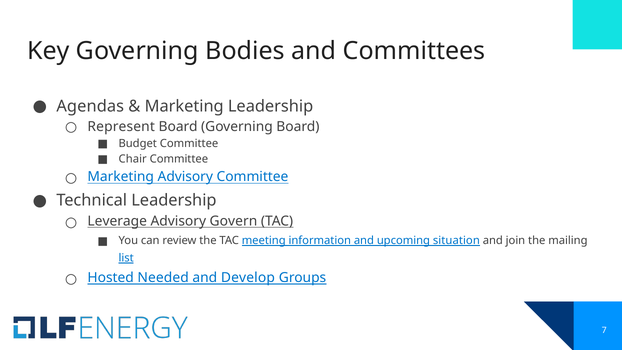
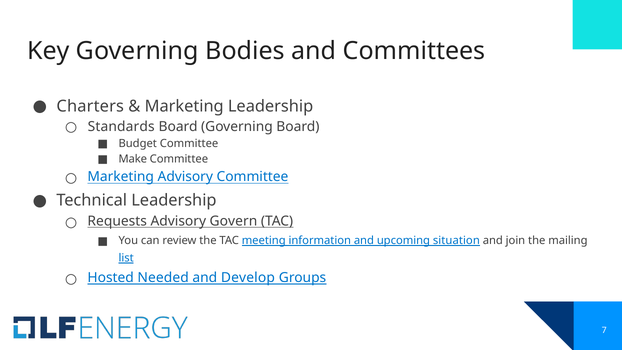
Agendas: Agendas -> Charters
Represent: Represent -> Standards
Chair: Chair -> Make
Leverage: Leverage -> Requests
